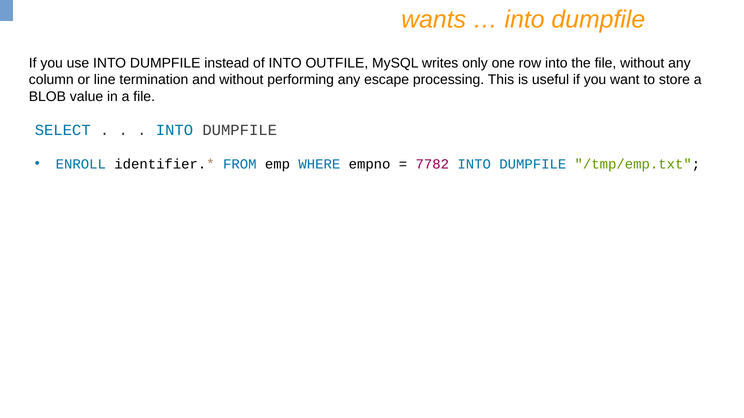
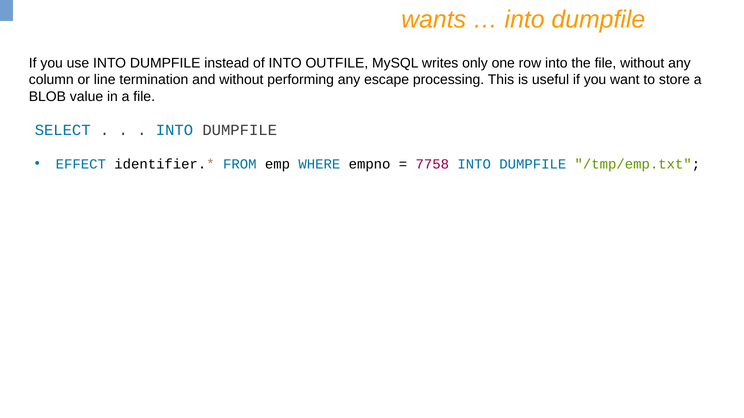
ENROLL: ENROLL -> EFFECT
7782: 7782 -> 7758
